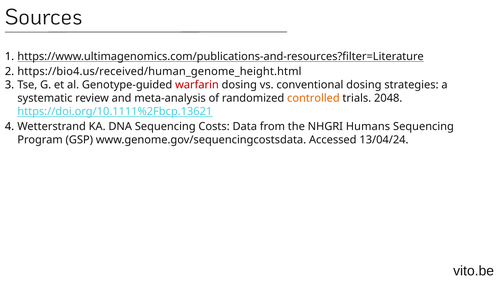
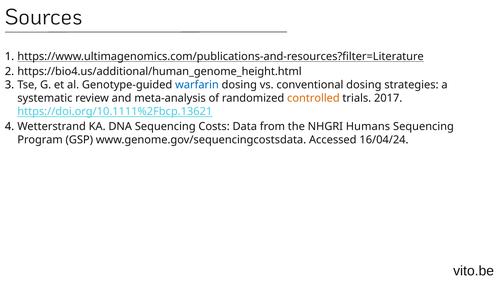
https://bio4.us/received/human_genome_height.html: https://bio4.us/received/human_genome_height.html -> https://bio4.us/additional/human_genome_height.html
warfarin colour: red -> blue
2048: 2048 -> 2017
13/04/24: 13/04/24 -> 16/04/24
